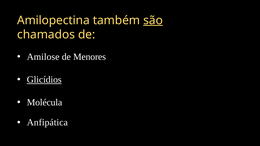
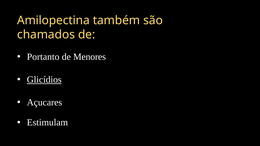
são underline: present -> none
Amilose: Amilose -> Portanto
Molécula: Molécula -> Açucares
Anfipática: Anfipática -> Estimulam
